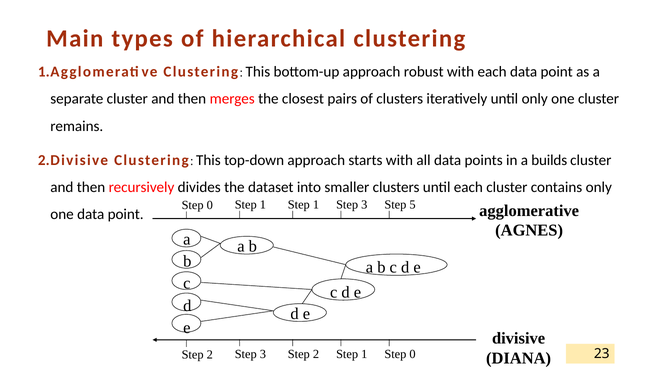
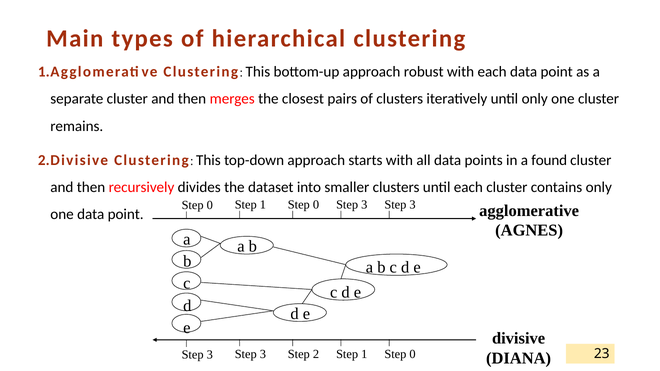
builds: builds -> found
1 at (316, 205): 1 -> 0
5 at (413, 205): 5 -> 3
2 at (210, 355): 2 -> 3
